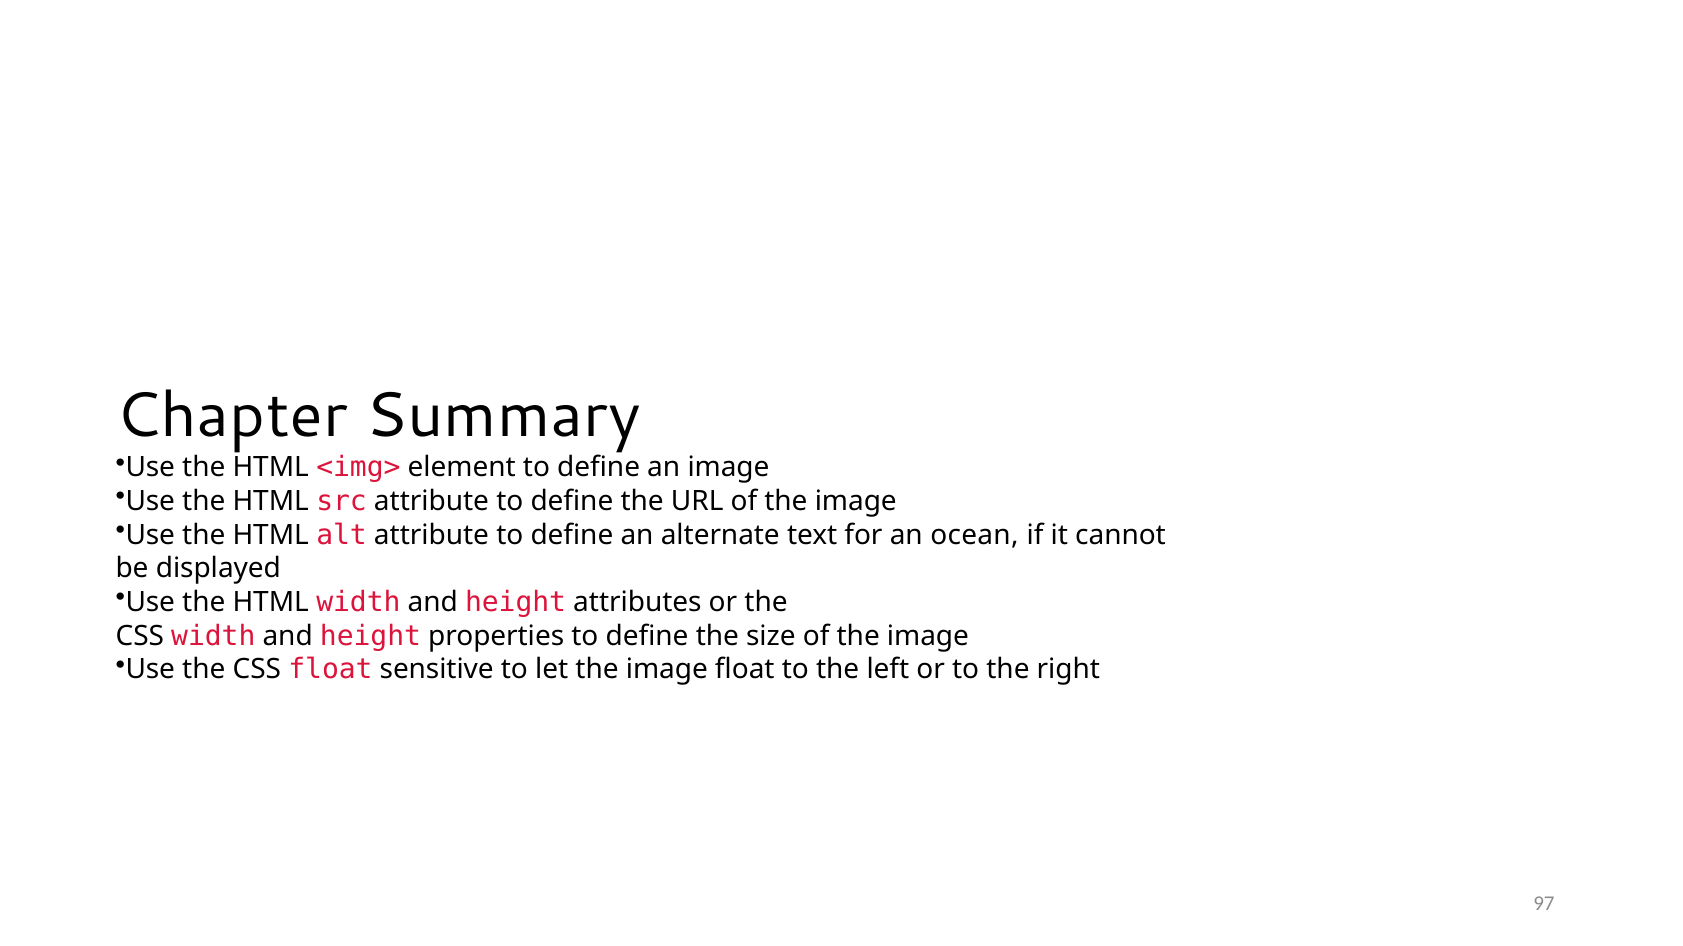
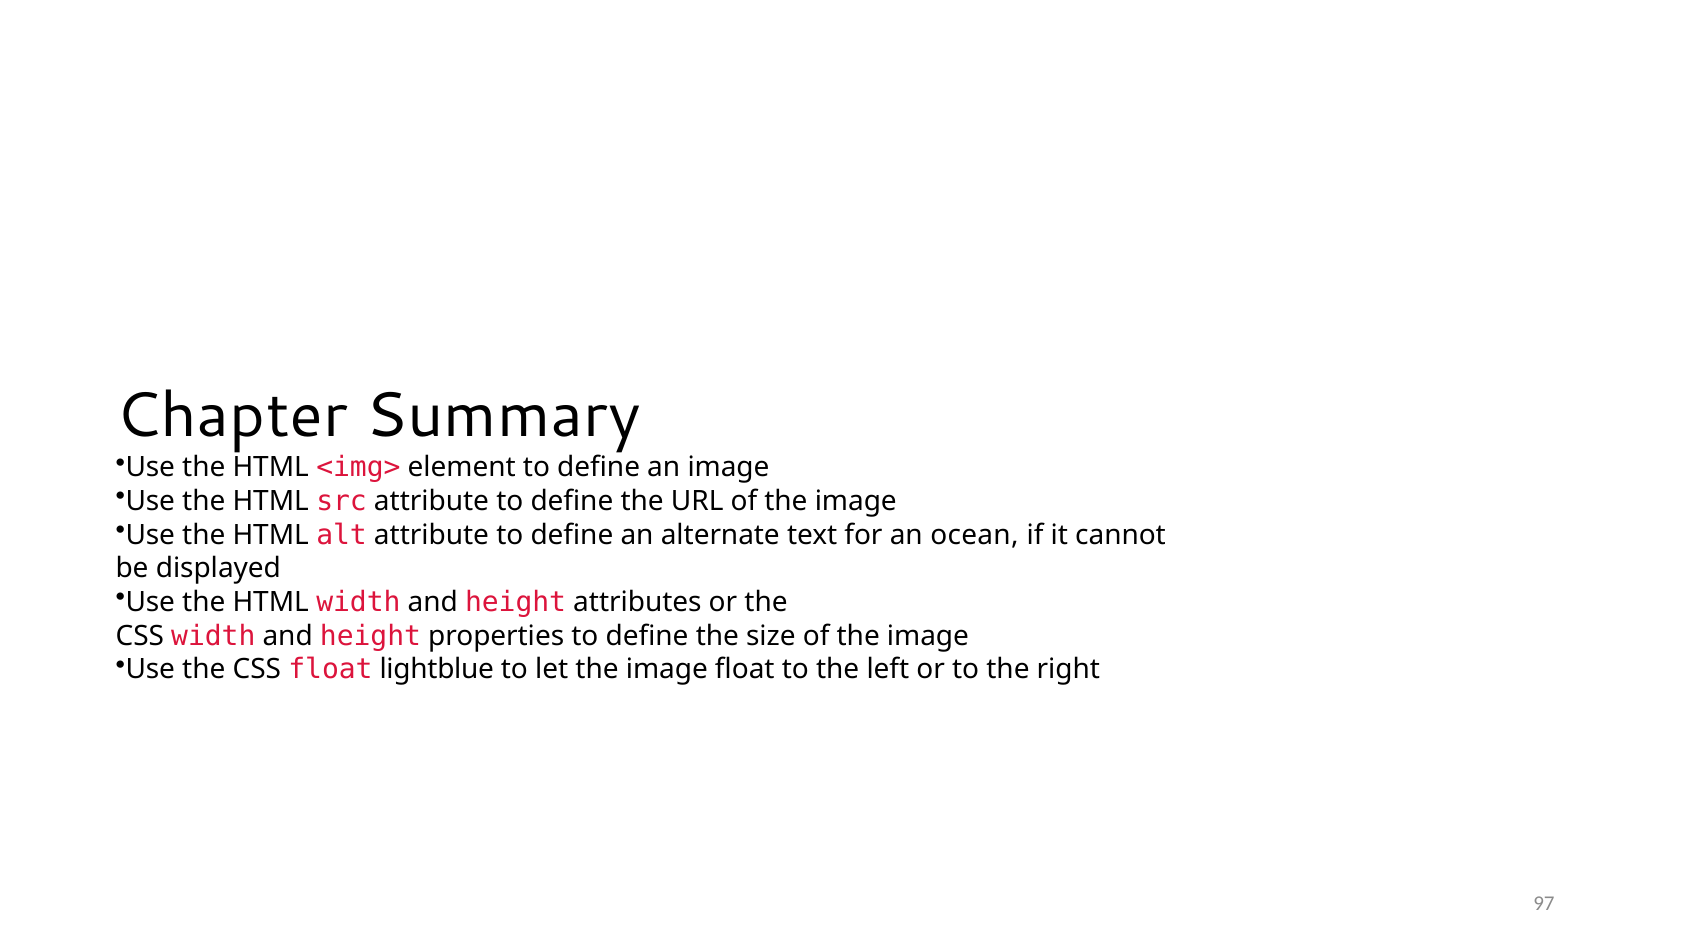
sensitive: sensitive -> lightblue
